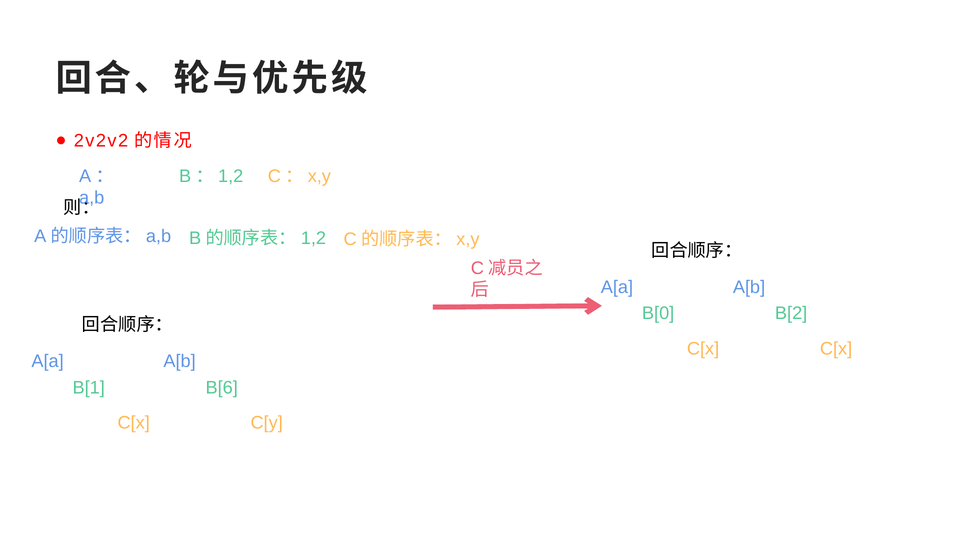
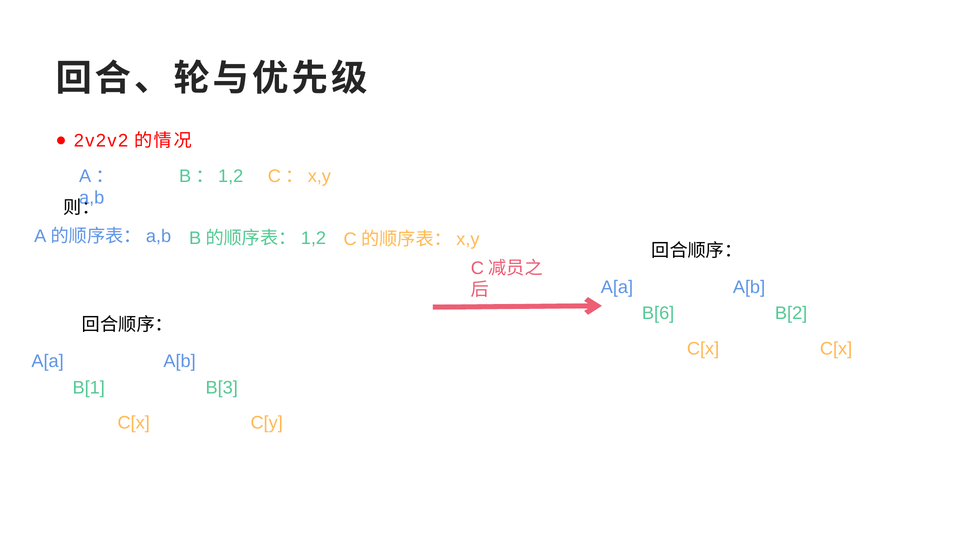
B[0: B[0 -> B[6
B[6: B[6 -> B[3
